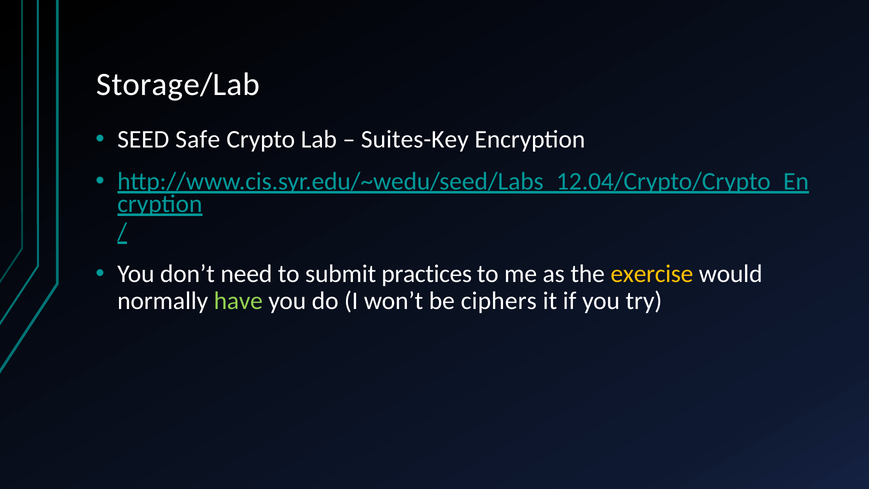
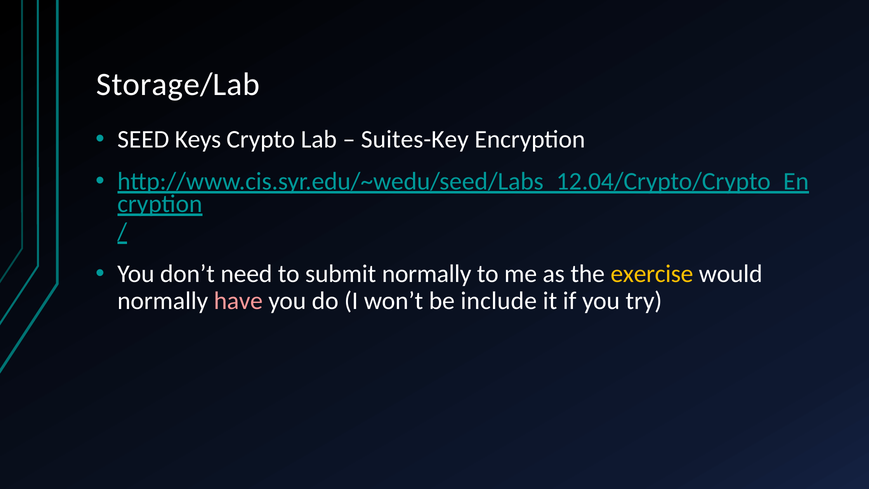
Safe: Safe -> Keys
submit practices: practices -> normally
have colour: light green -> pink
ciphers: ciphers -> include
